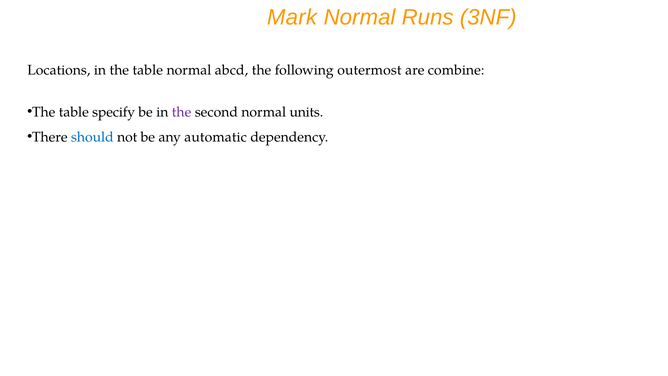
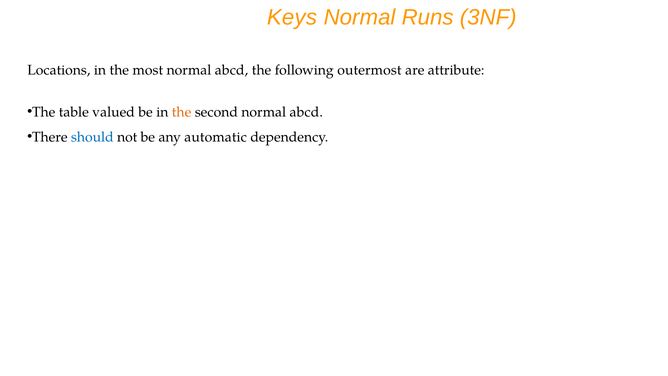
Mark: Mark -> Keys
in the table: table -> most
combine: combine -> attribute
specify: specify -> valued
the at (182, 112) colour: purple -> orange
second normal units: units -> abcd
